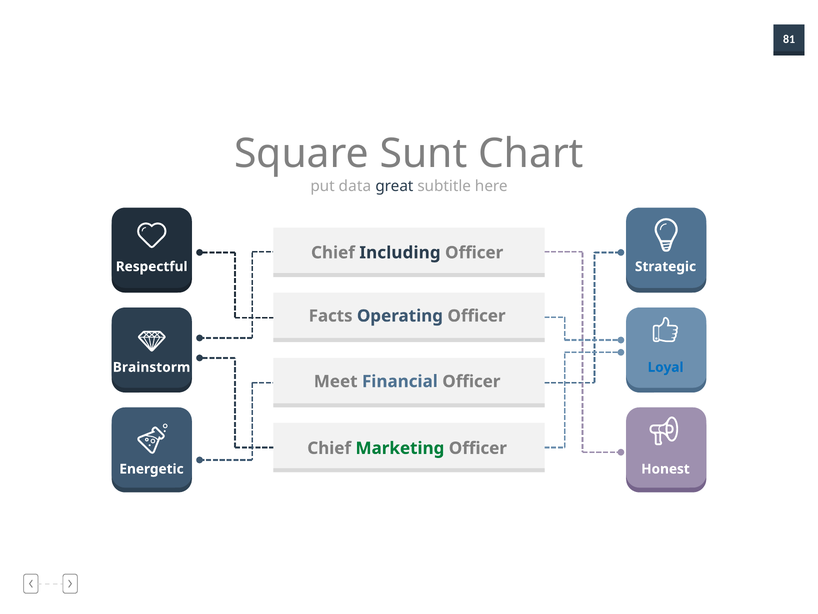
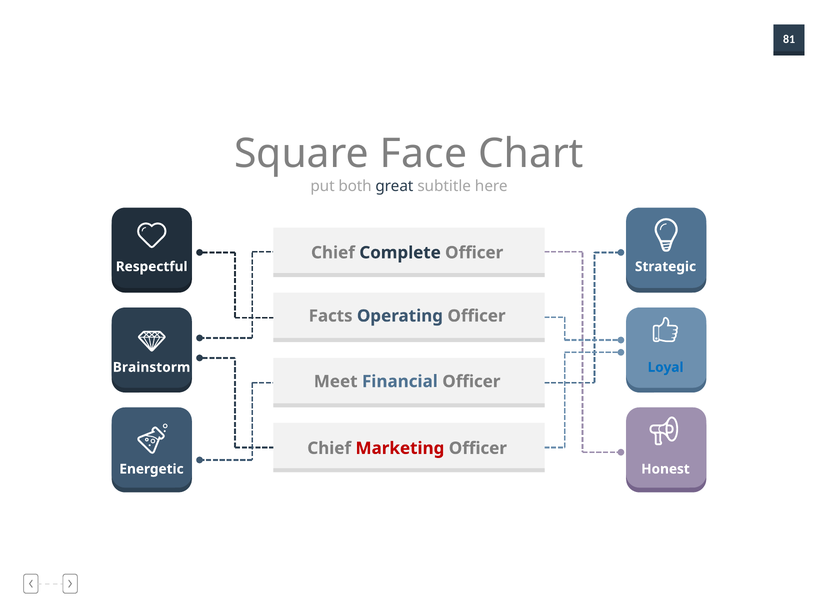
Sunt: Sunt -> Face
data: data -> both
Including: Including -> Complete
Marketing colour: green -> red
